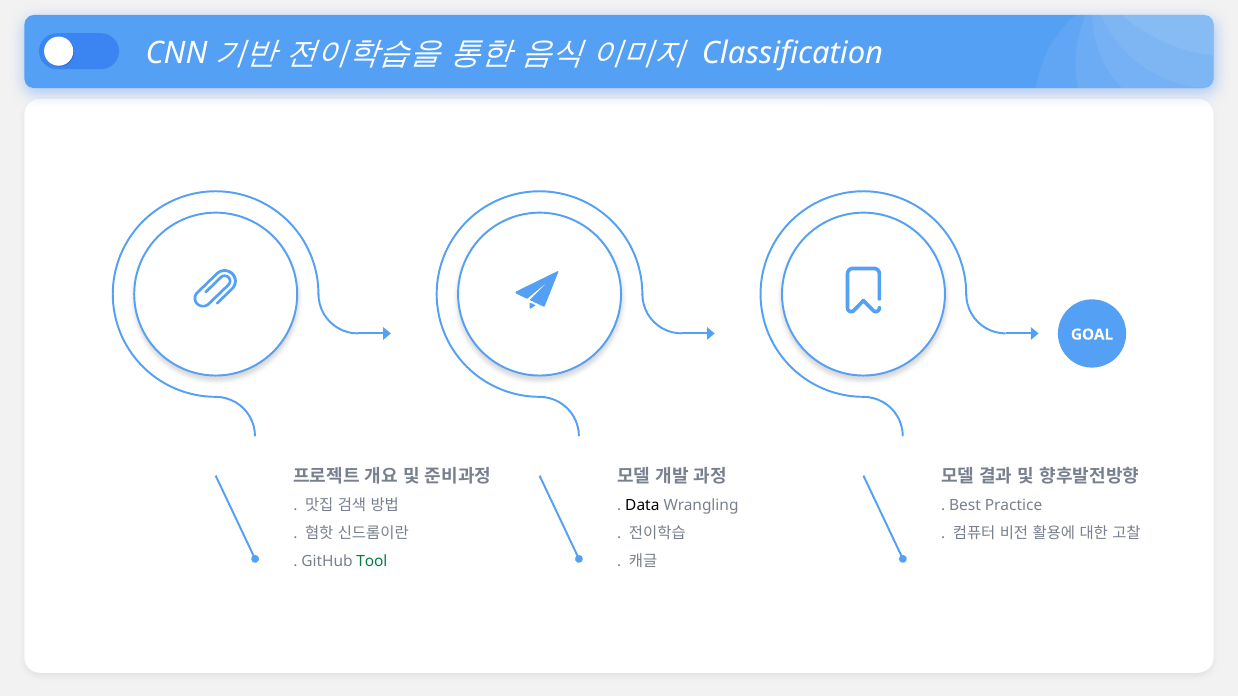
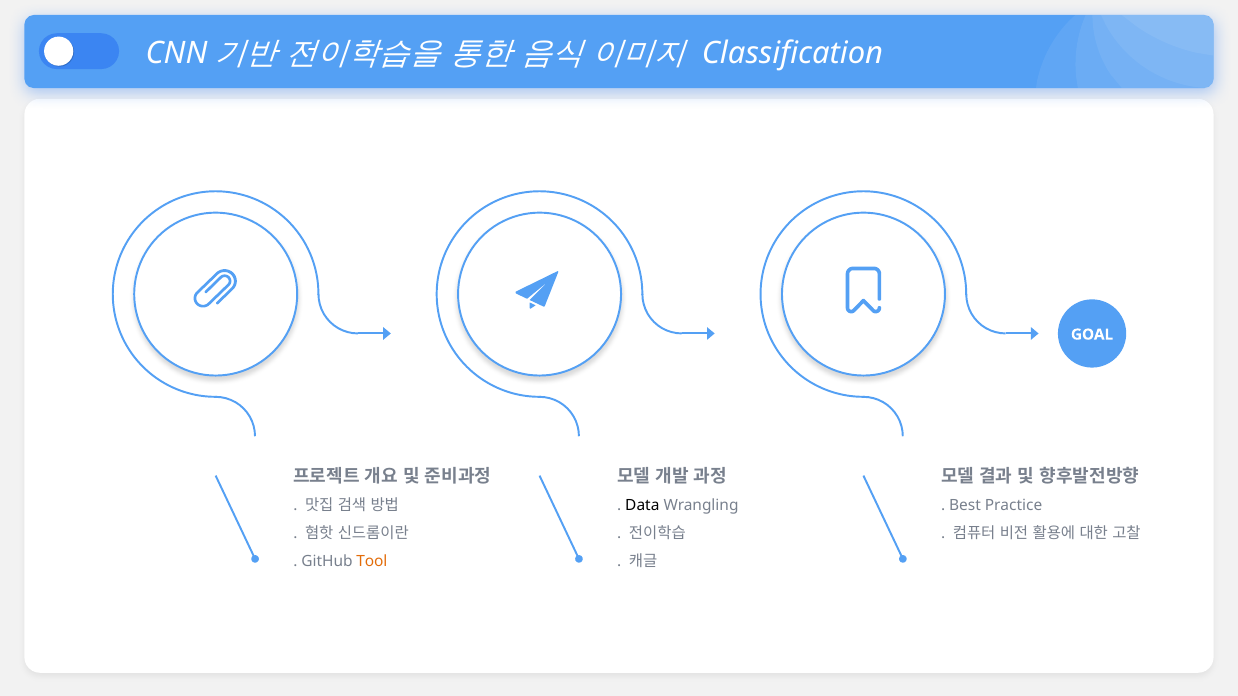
Tool colour: green -> orange
